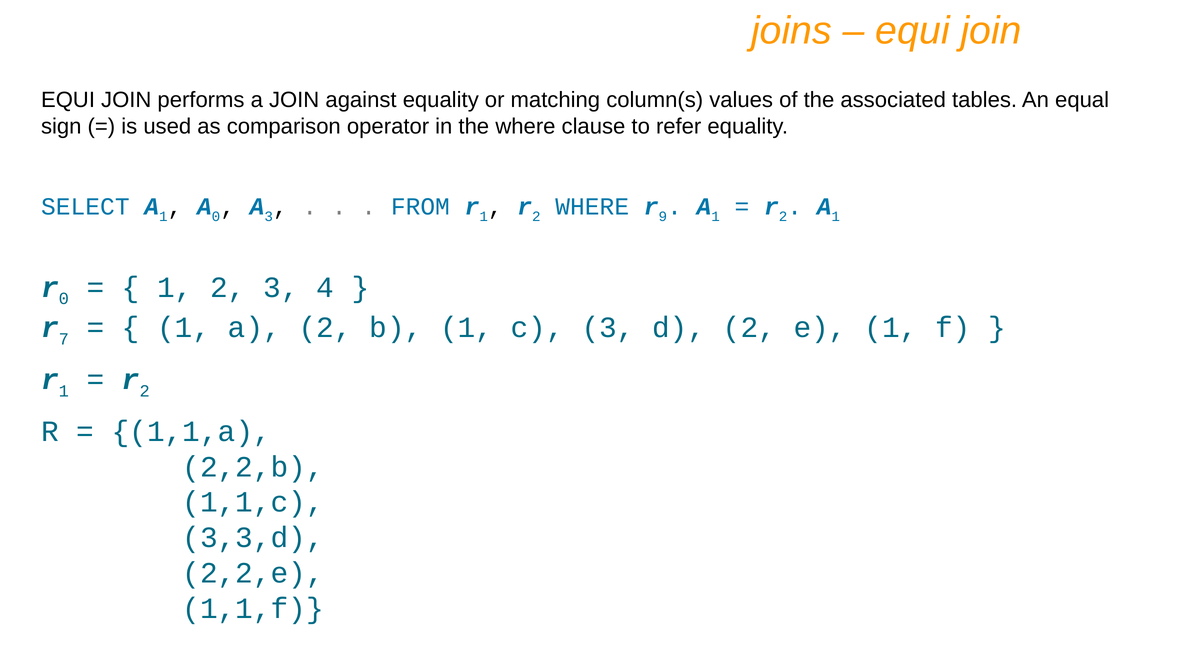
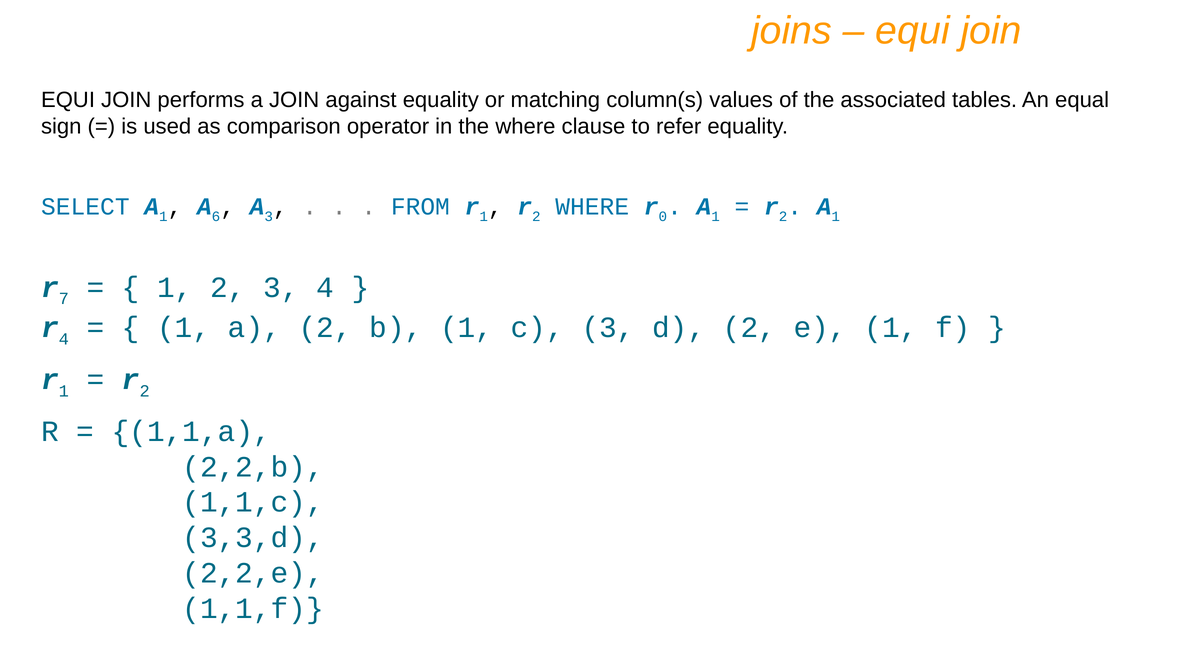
A 0: 0 -> 6
9: 9 -> 0
r 0: 0 -> 7
r 7: 7 -> 4
